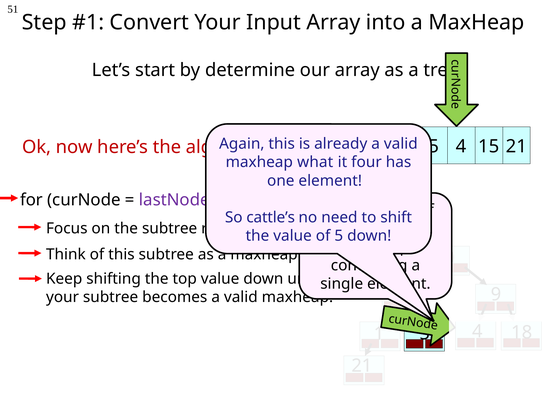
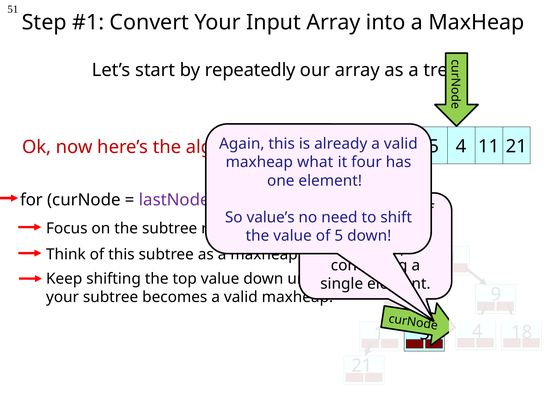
determine: determine -> repeatedly
15: 15 -> 11
cattle’s: cattle’s -> value’s
